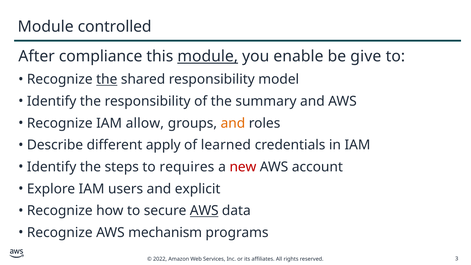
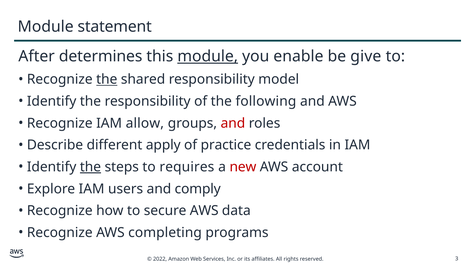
controlled: controlled -> statement
compliance: compliance -> determines
summary: summary -> following
and at (233, 123) colour: orange -> red
learned: learned -> practice
the at (90, 167) underline: none -> present
explicit: explicit -> comply
AWS at (204, 211) underline: present -> none
mechanism: mechanism -> completing
